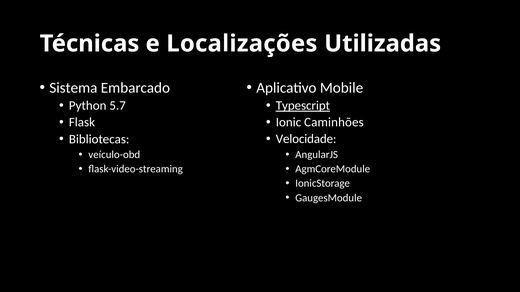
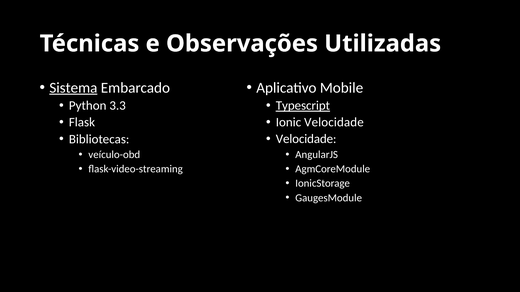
Localizações: Localizações -> Observações
Sistema underline: none -> present
5.7: 5.7 -> 3.3
Ionic Caminhões: Caminhões -> Velocidade
